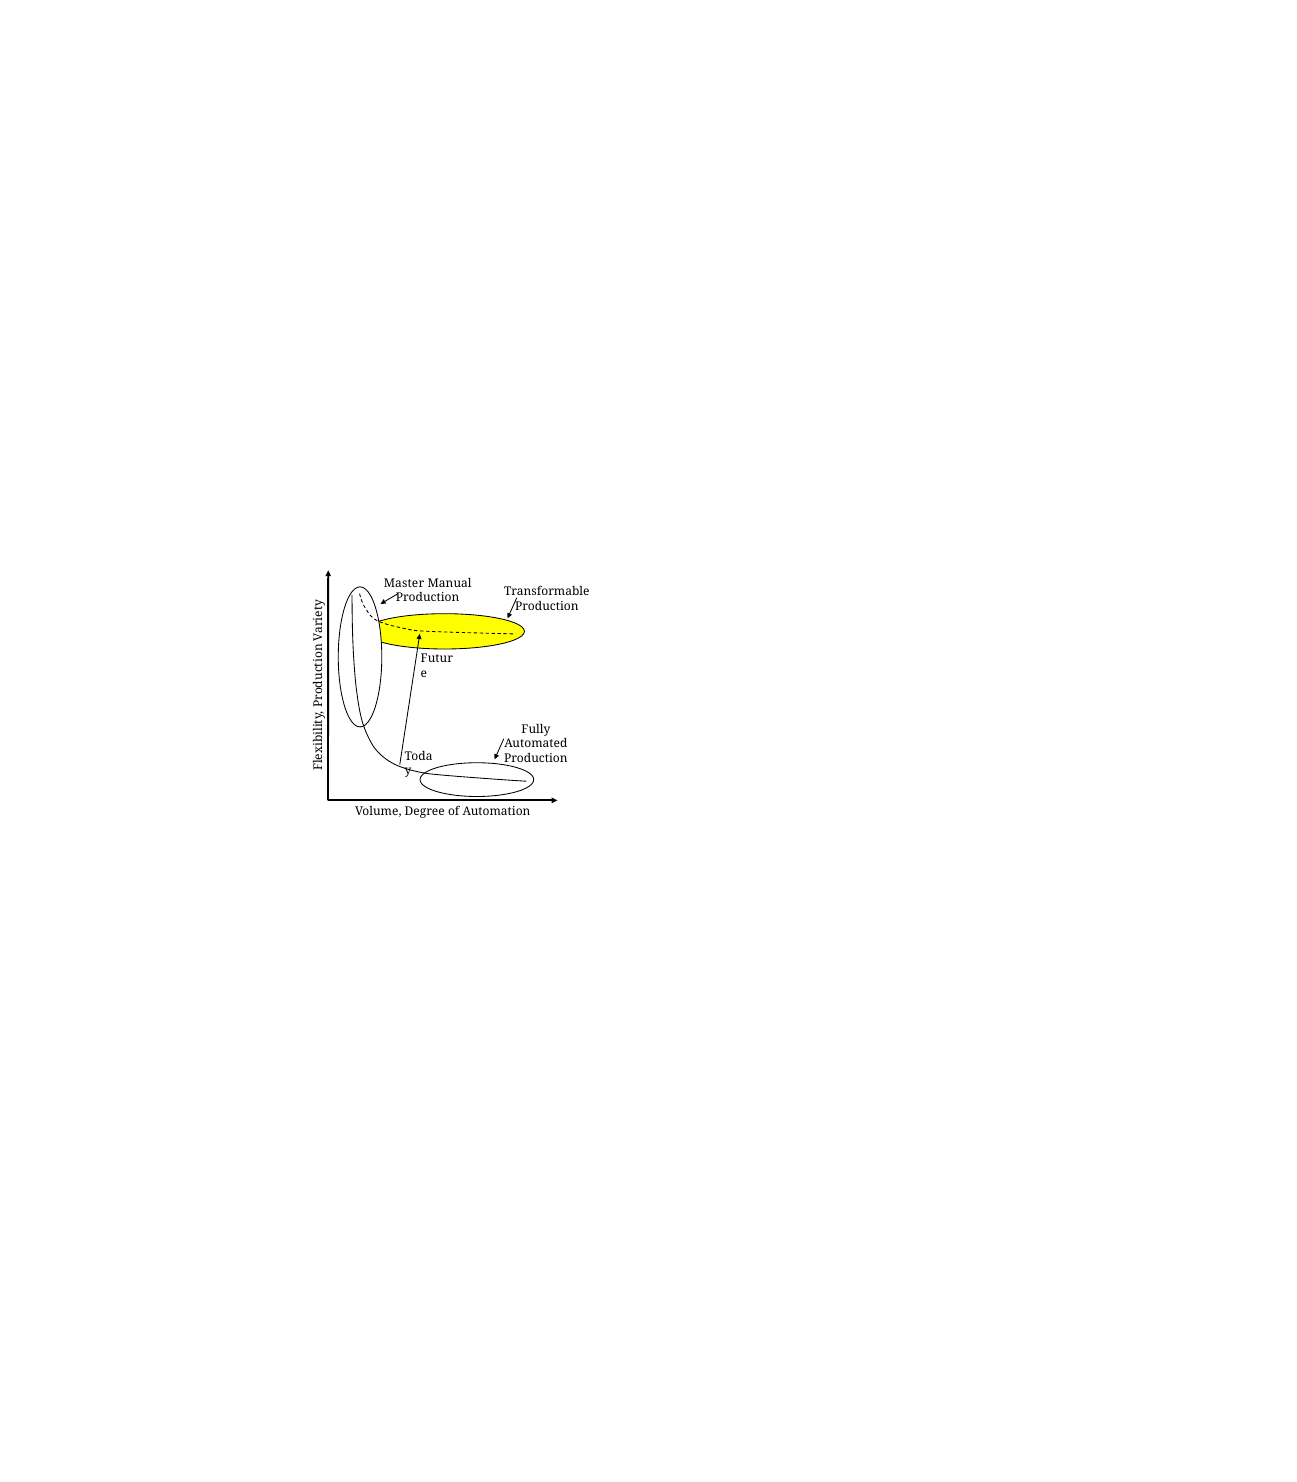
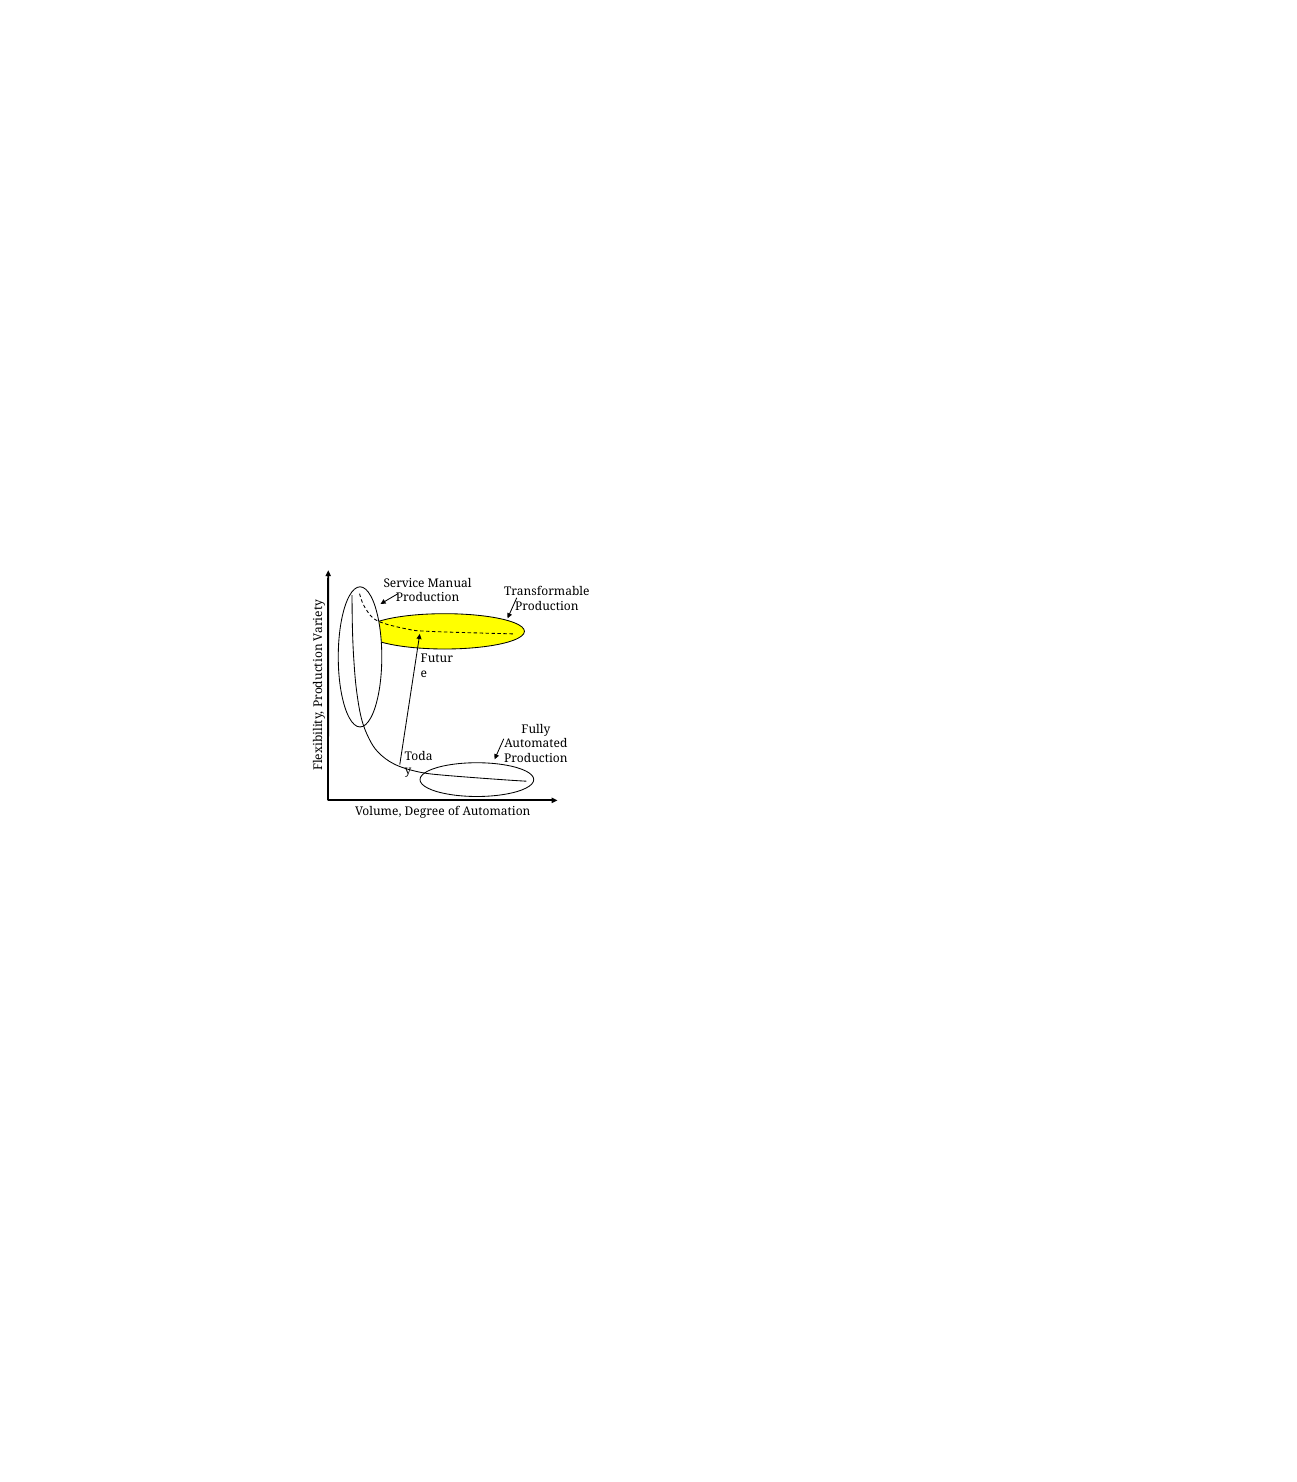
Master: Master -> Service
